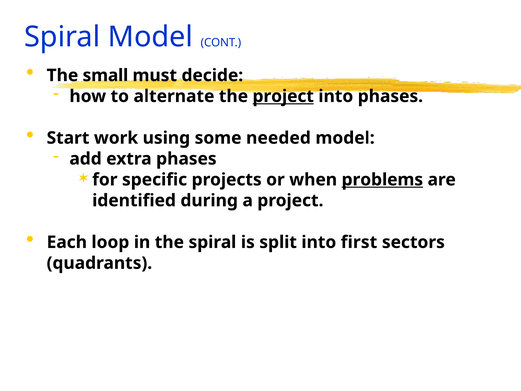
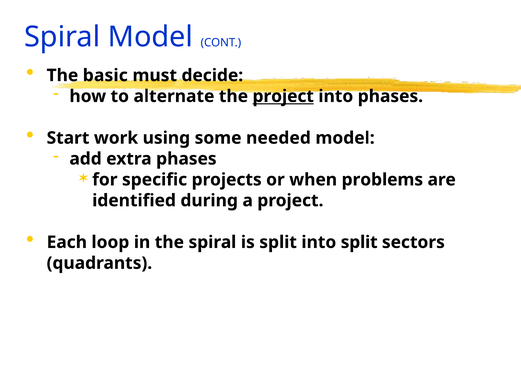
small: small -> basic
problems underline: present -> none
into first: first -> split
